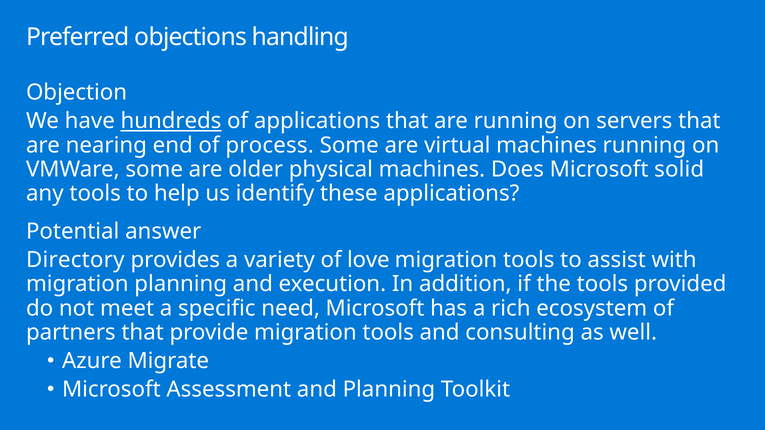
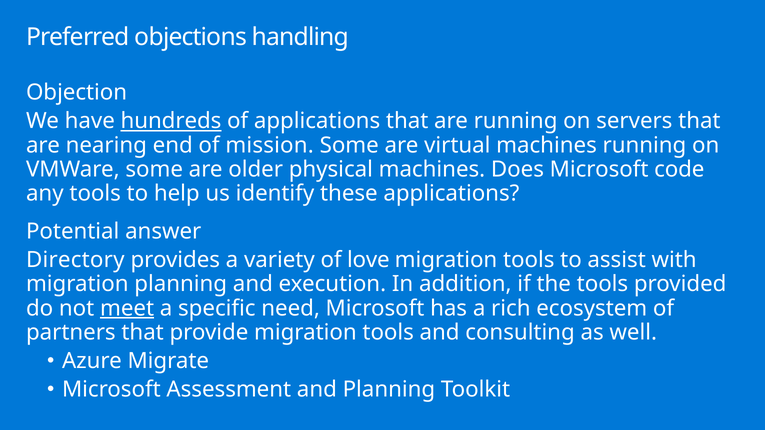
process: process -> mission
solid: solid -> code
meet underline: none -> present
